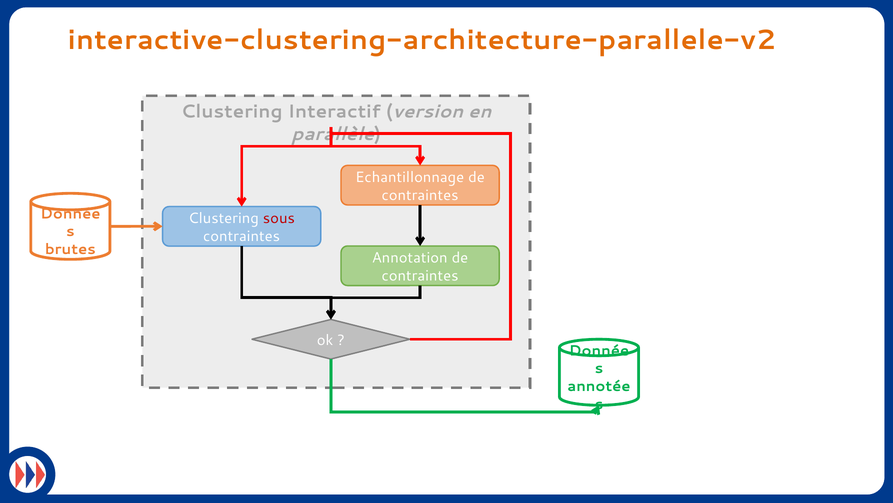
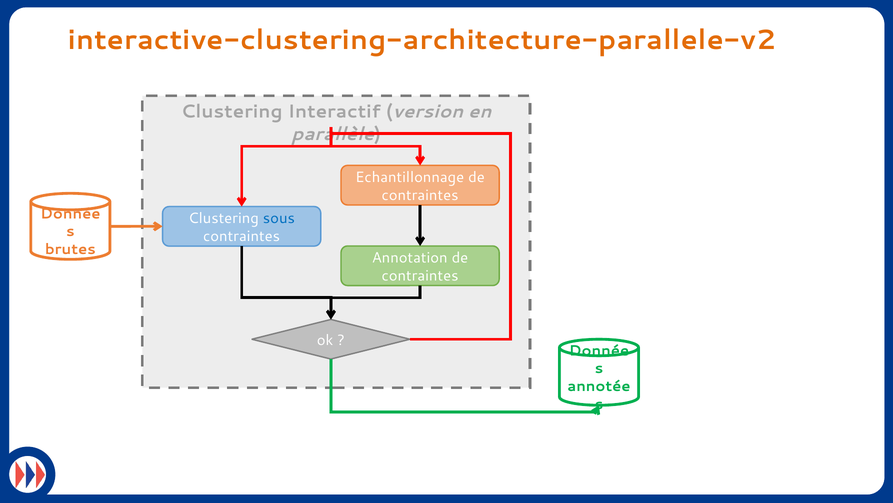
sous colour: red -> blue
